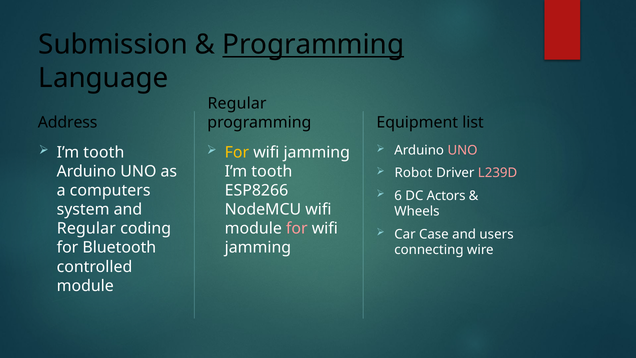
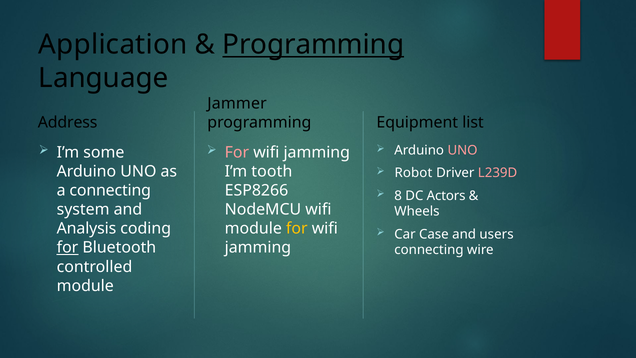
Submission: Submission -> Application
Regular at (237, 104): Regular -> Jammer
tooth at (104, 152): tooth -> some
For at (237, 152) colour: yellow -> pink
a computers: computers -> connecting
6: 6 -> 8
Regular at (86, 228): Regular -> Analysis
for at (297, 228) colour: pink -> yellow
for at (68, 248) underline: none -> present
